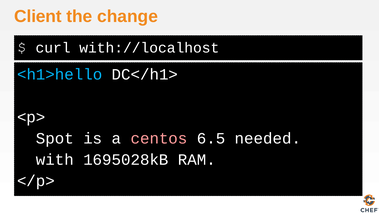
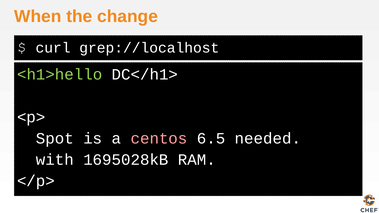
Client: Client -> When
with://localhost: with://localhost -> grep://localhost
<h1>hello colour: light blue -> light green
